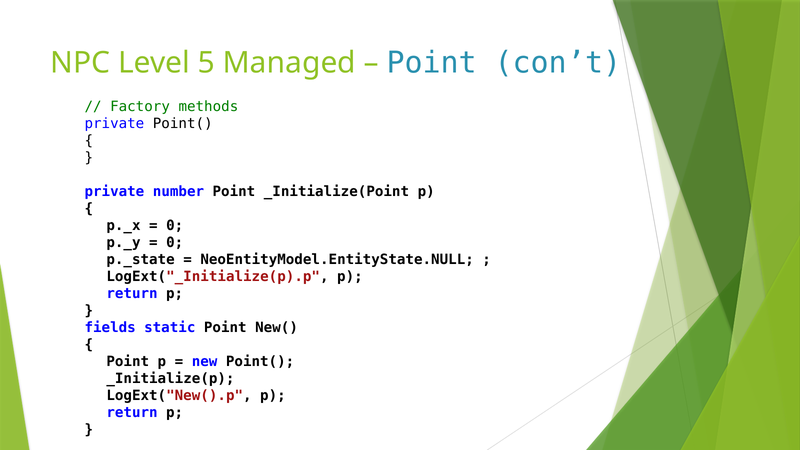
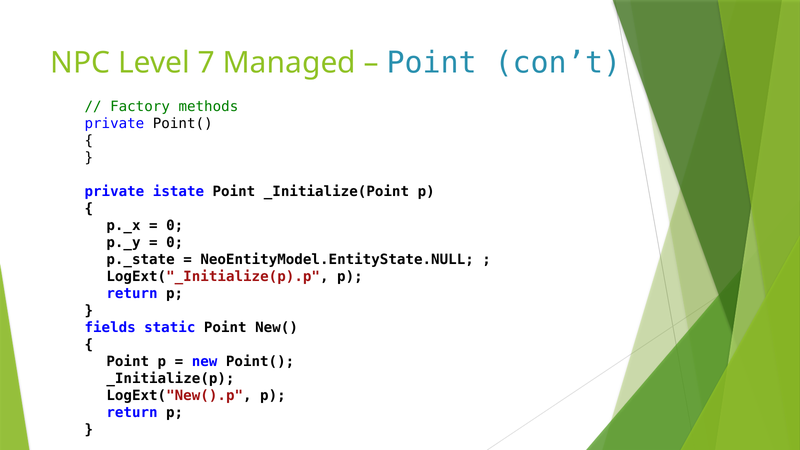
5: 5 -> 7
number: number -> istate
